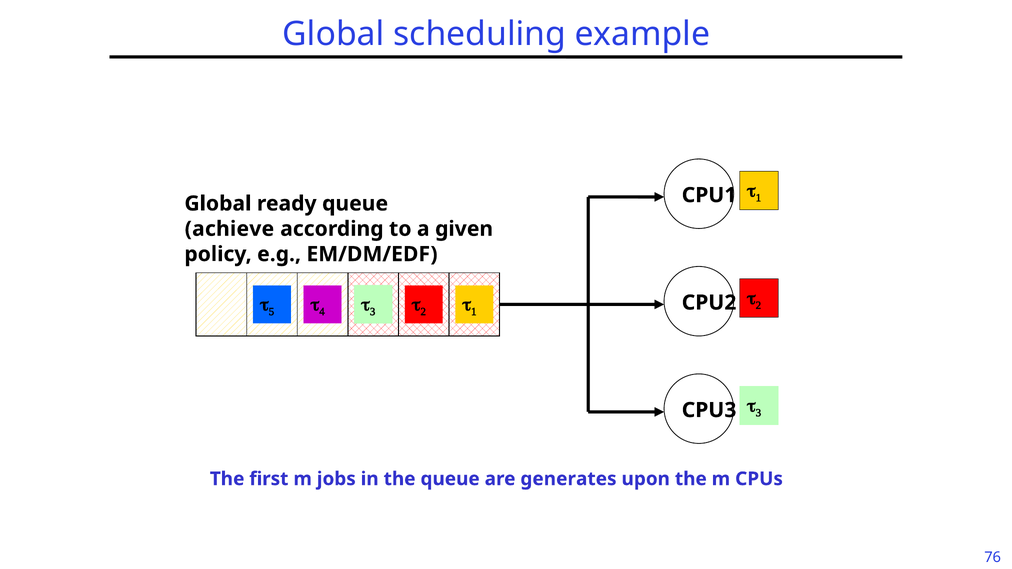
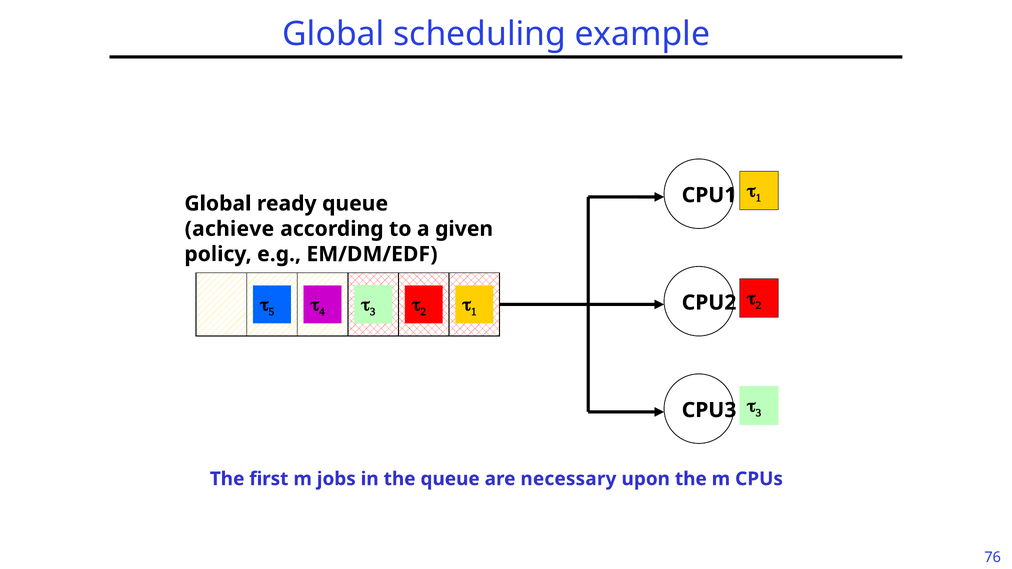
generates: generates -> necessary
